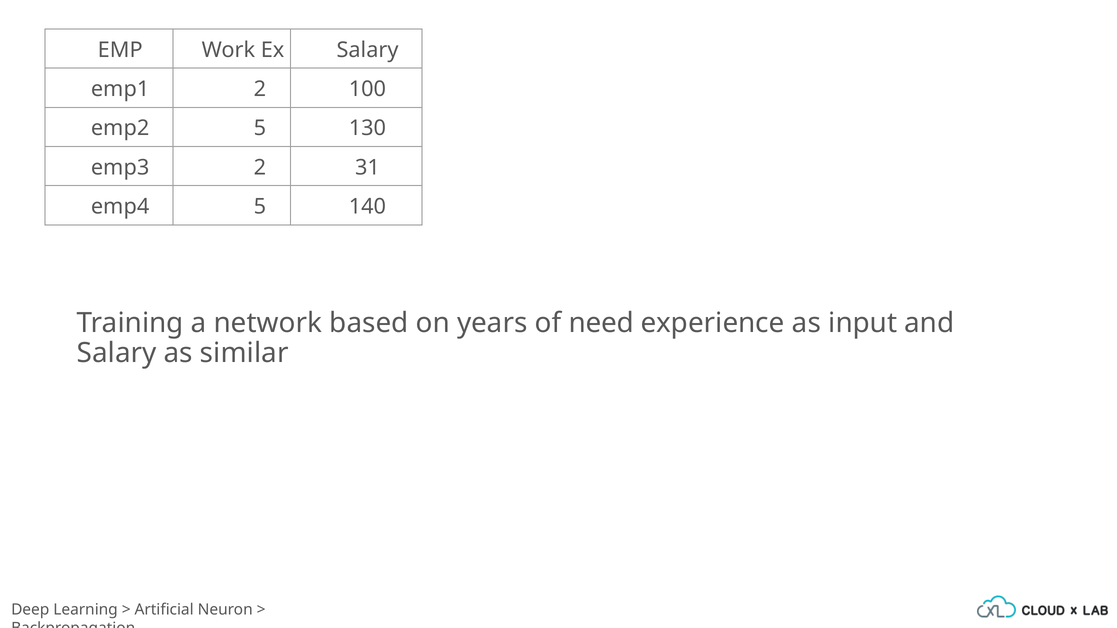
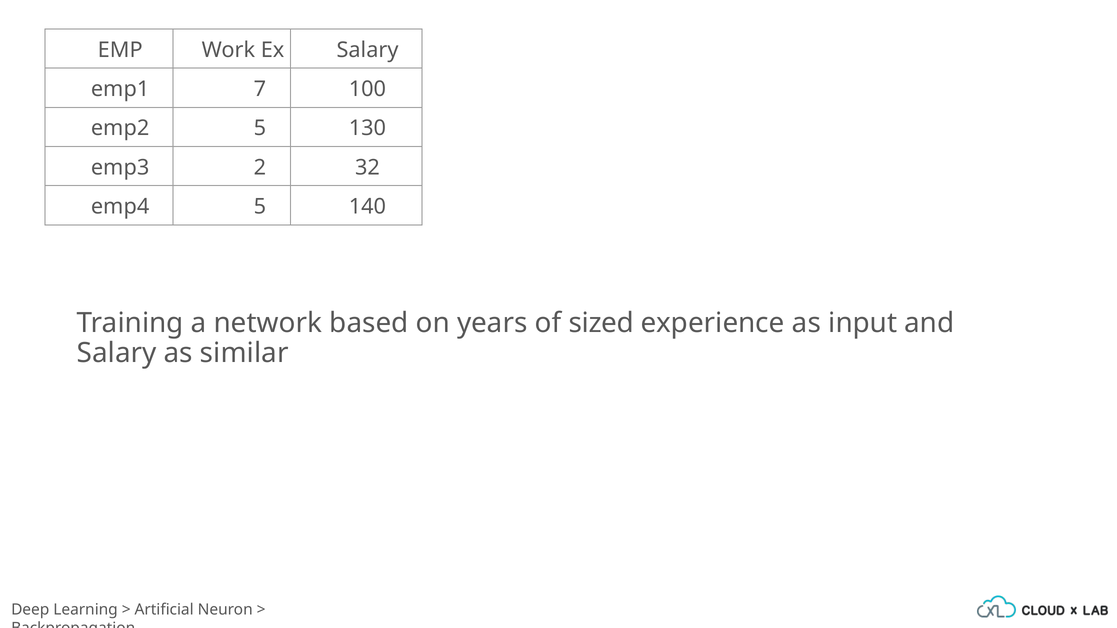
emp1 2: 2 -> 7
31: 31 -> 32
need: need -> sized
